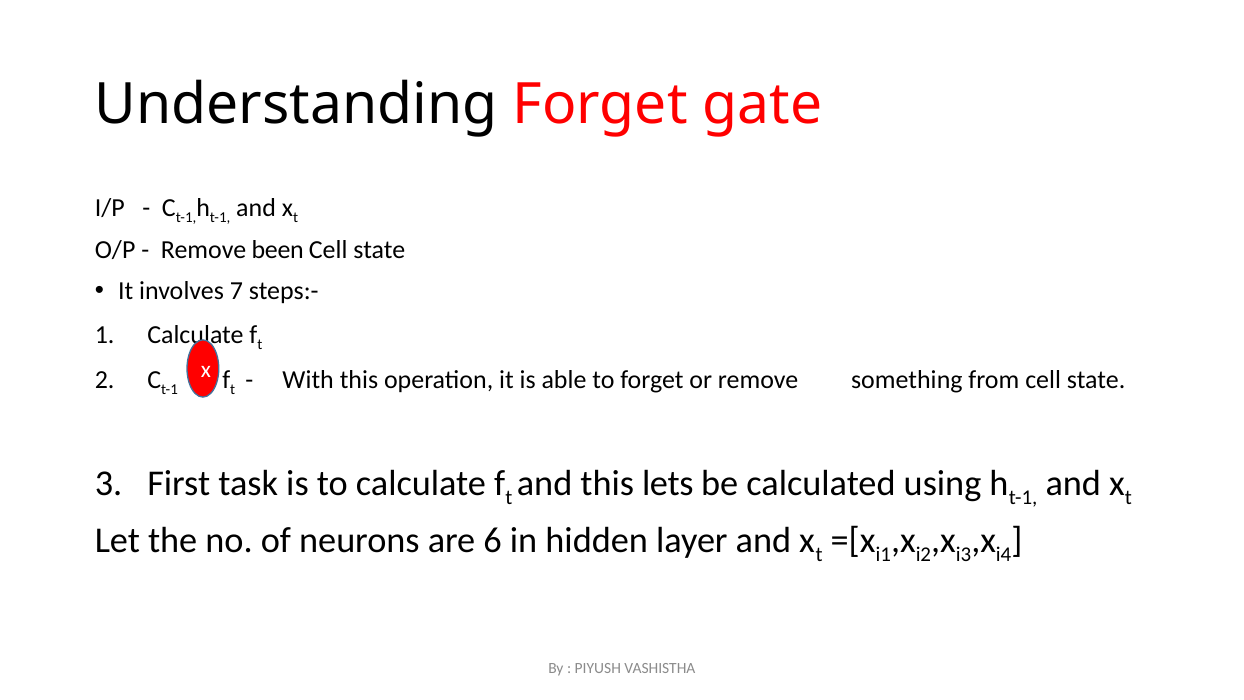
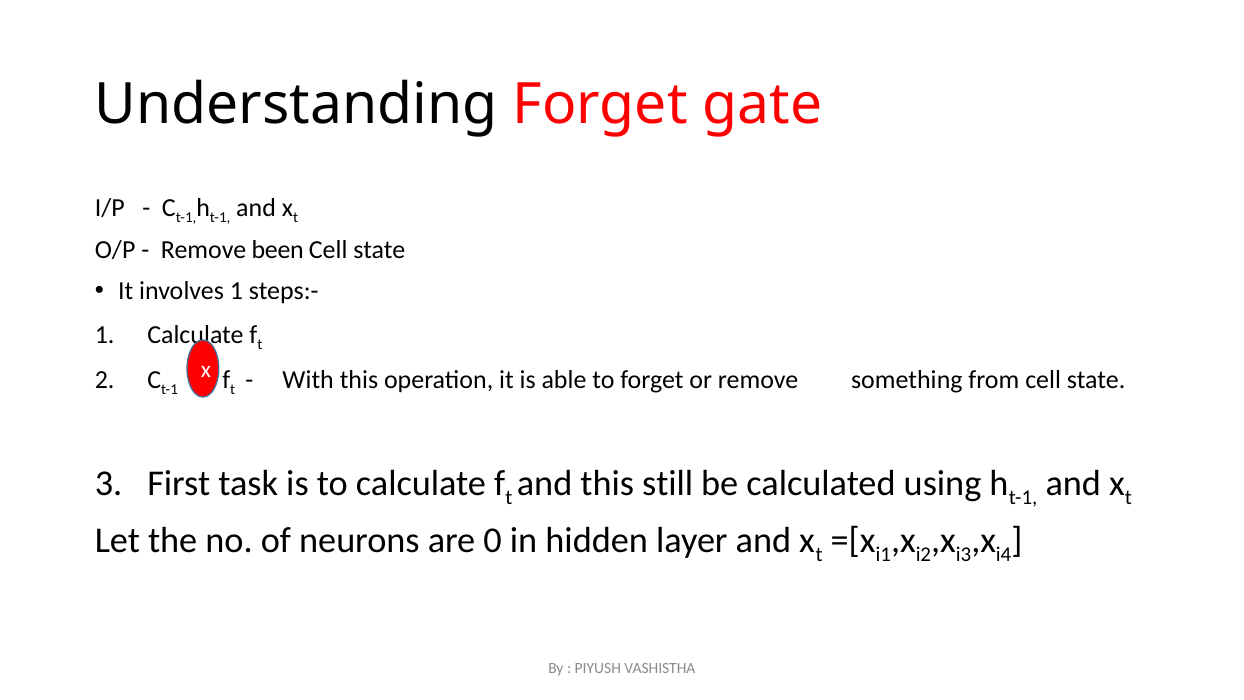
involves 7: 7 -> 1
lets: lets -> still
6: 6 -> 0
